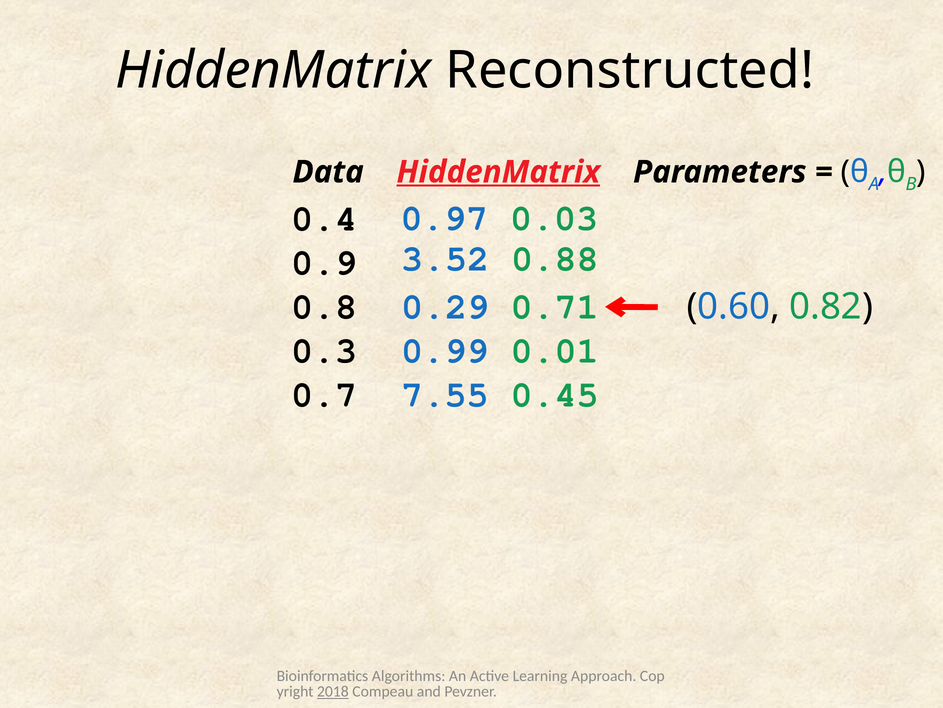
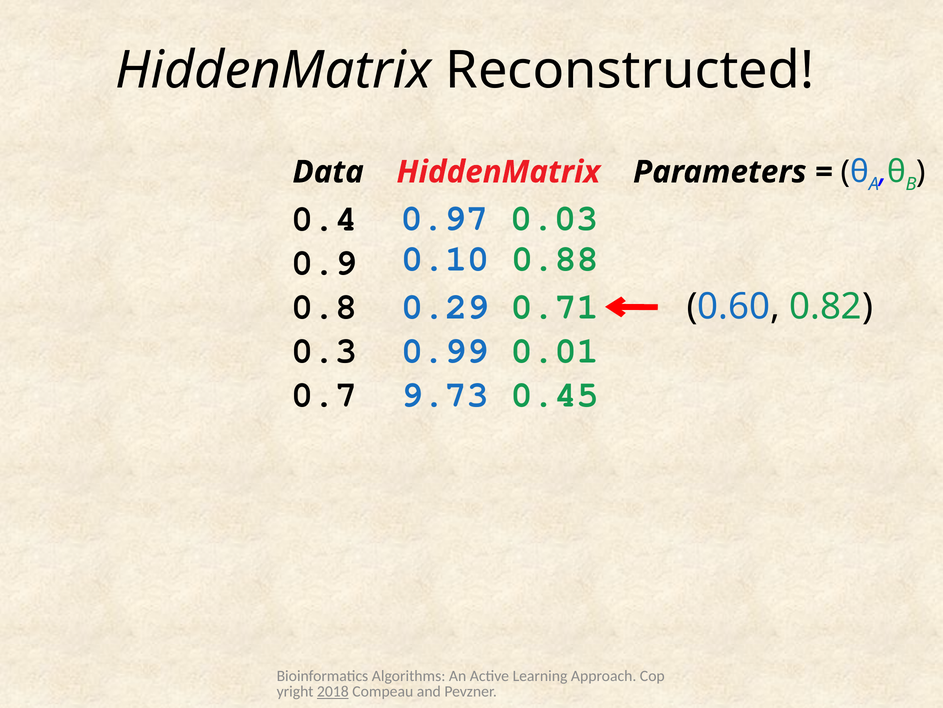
HiddenMatrix at (498, 172) underline: present -> none
3.52: 3.52 -> 0.10
7.55: 7.55 -> 9.73
